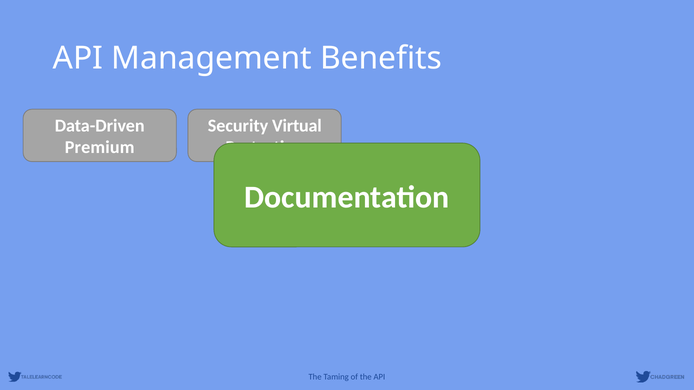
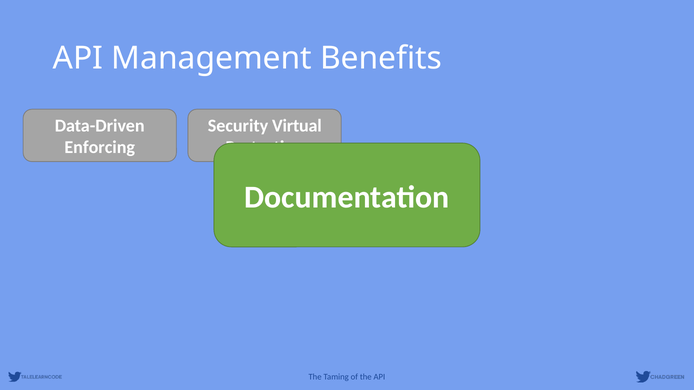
Premium: Premium -> Enforcing
